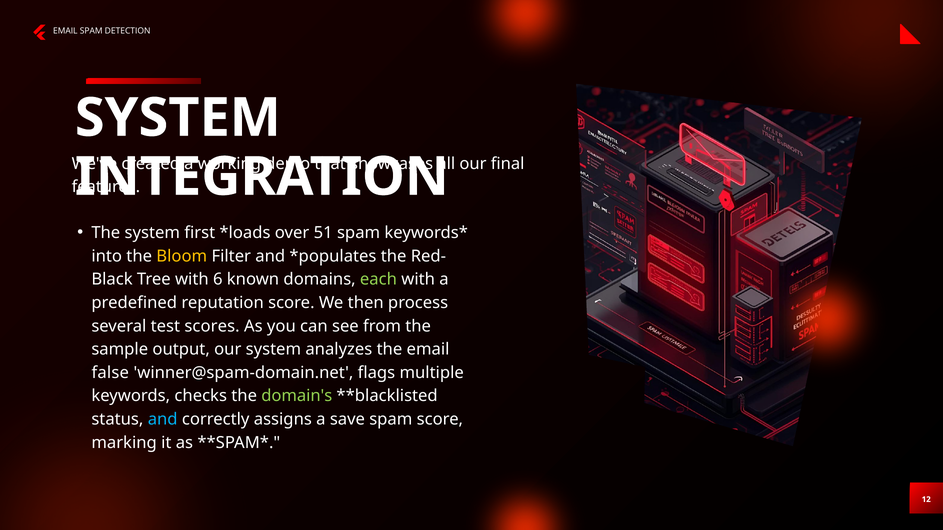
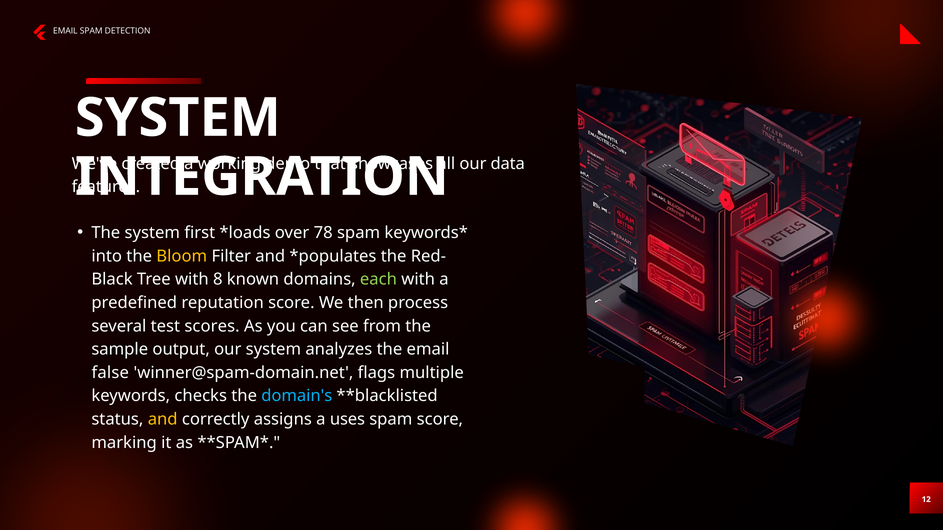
final: final -> data
51: 51 -> 78
6: 6 -> 8
domain's colour: light green -> light blue
and at (163, 420) colour: light blue -> yellow
save: save -> uses
